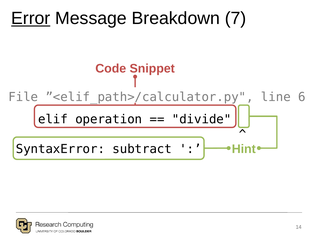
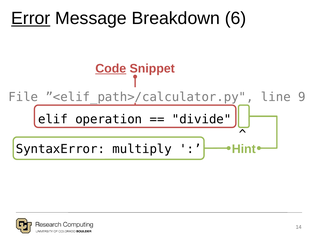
7: 7 -> 6
Code underline: none -> present
6: 6 -> 9
subtract: subtract -> multiply
